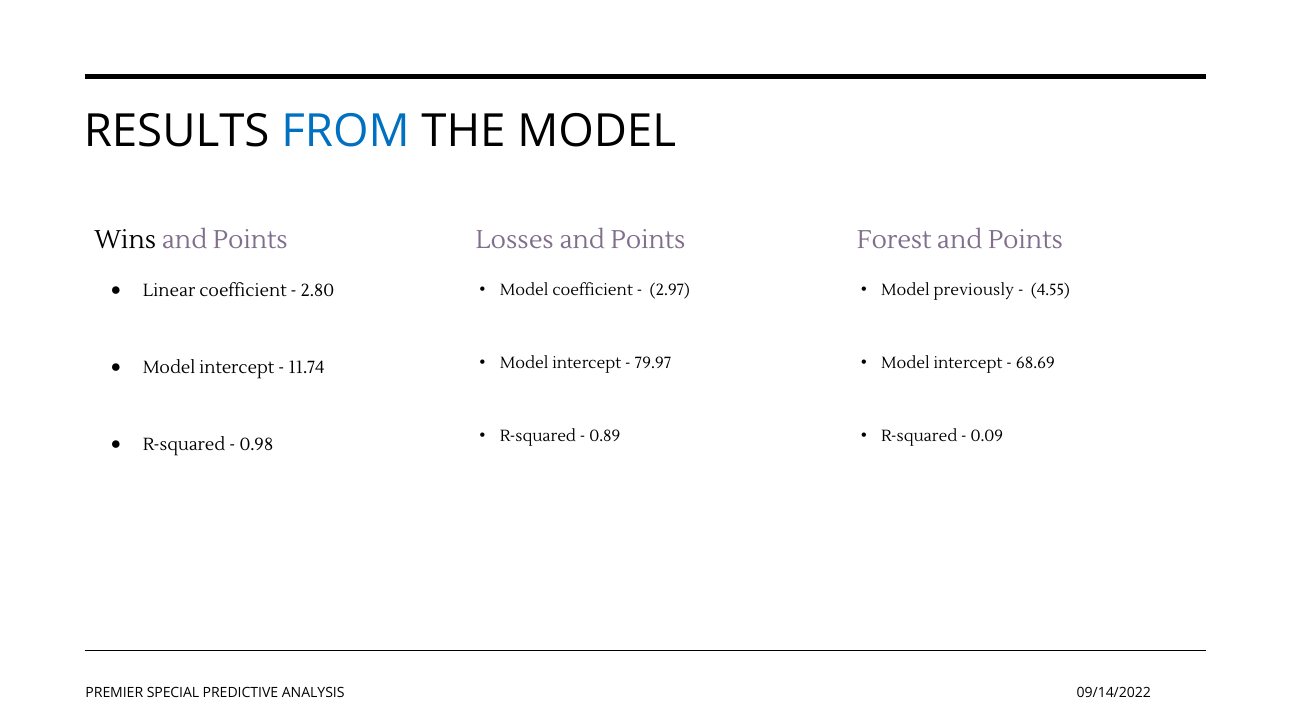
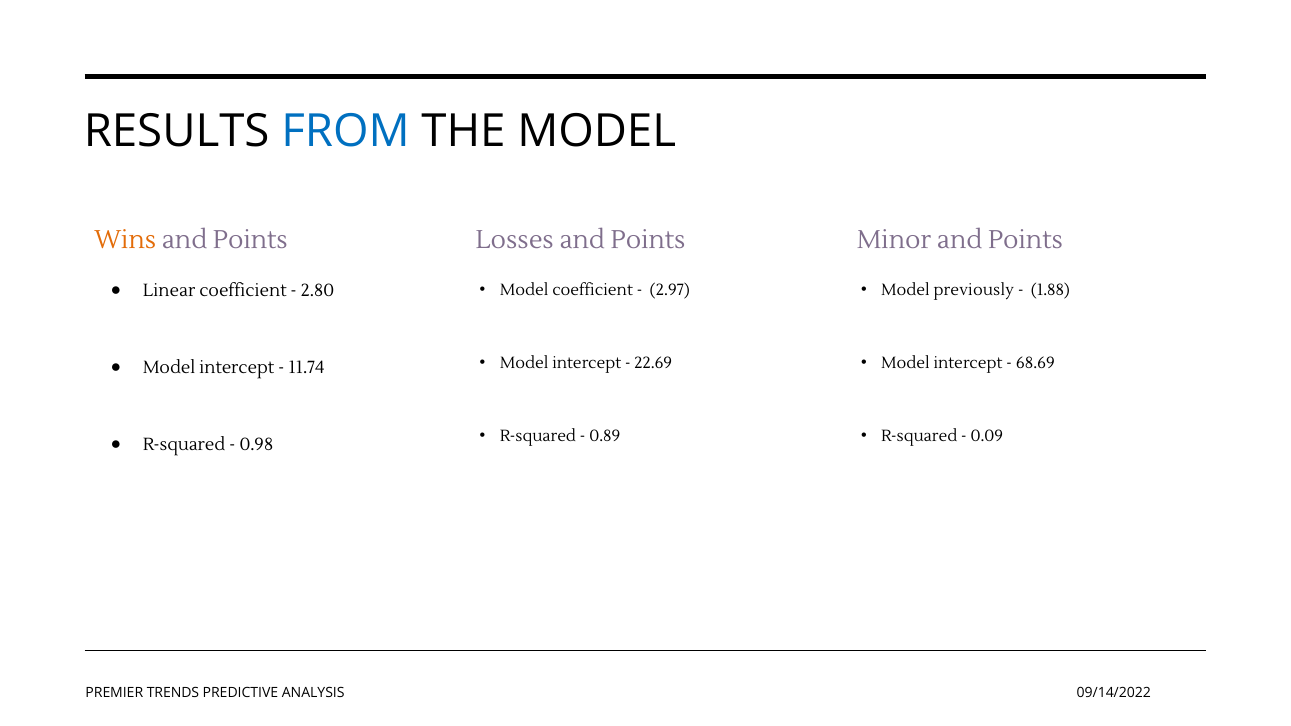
Wins colour: black -> orange
Forest: Forest -> Minor
4.55: 4.55 -> 1.88
79.97: 79.97 -> 22.69
SPECIAL: SPECIAL -> TRENDS
